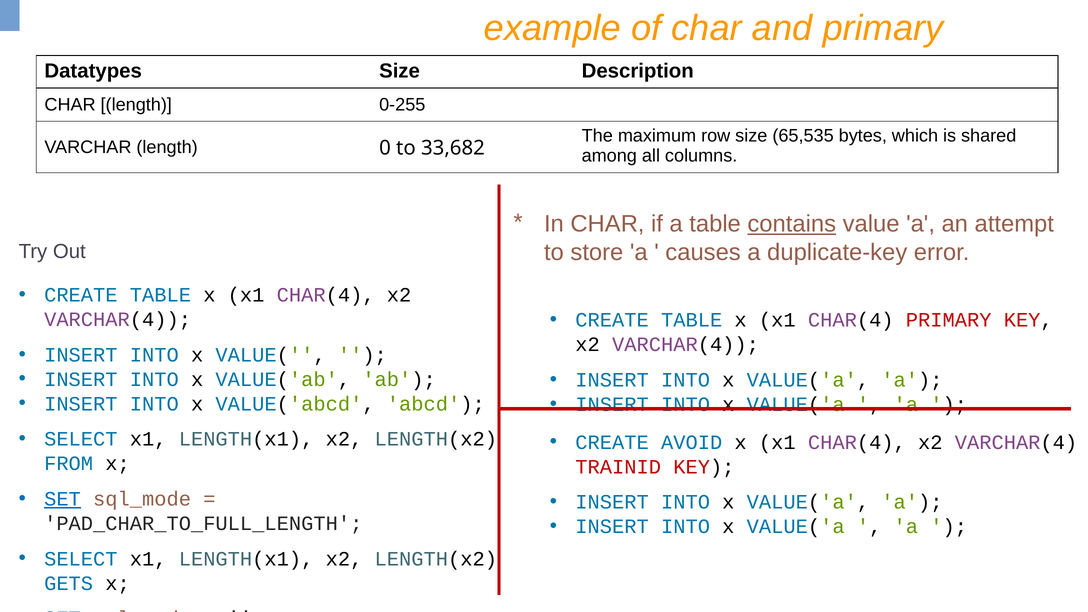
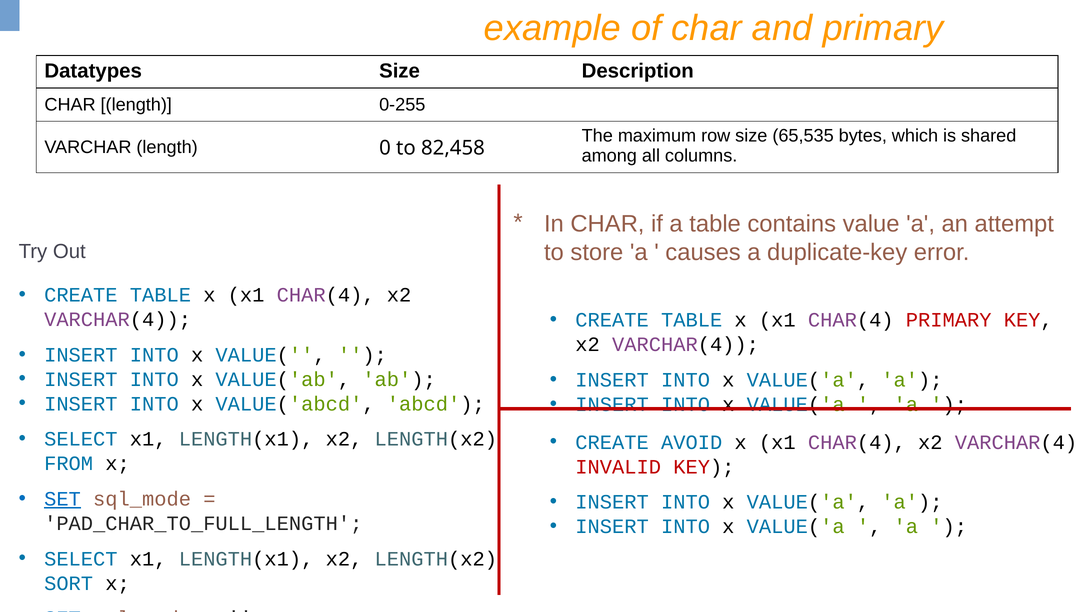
33,682: 33,682 -> 82,458
contains underline: present -> none
TRAINID: TRAINID -> INVALID
GETS: GETS -> SORT
